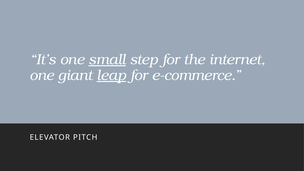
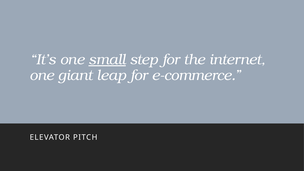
leap underline: present -> none
